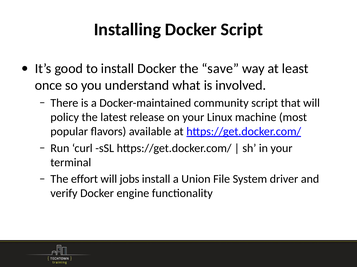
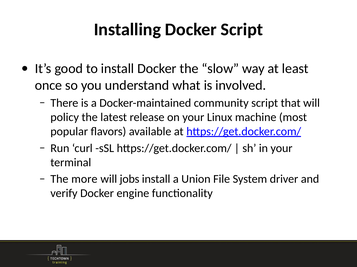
save: save -> slow
effort: effort -> more
